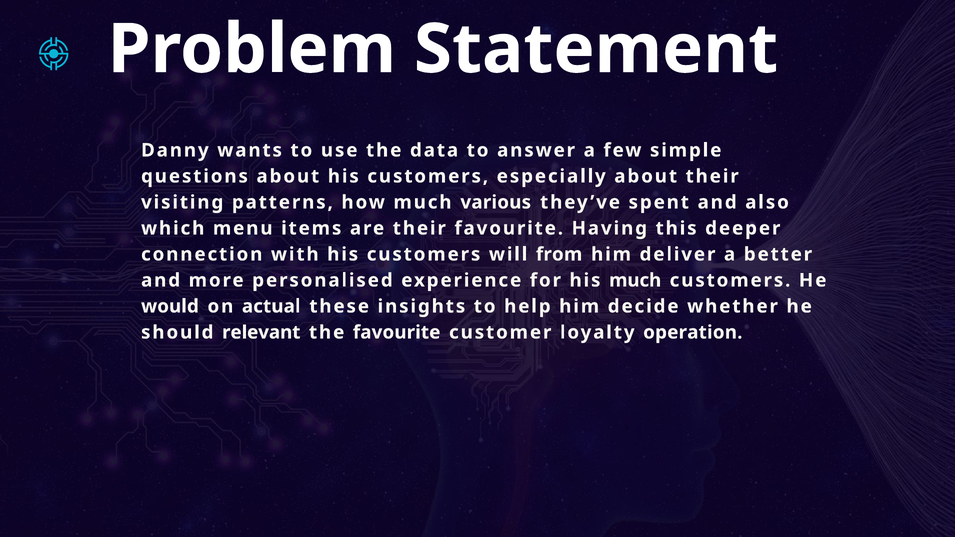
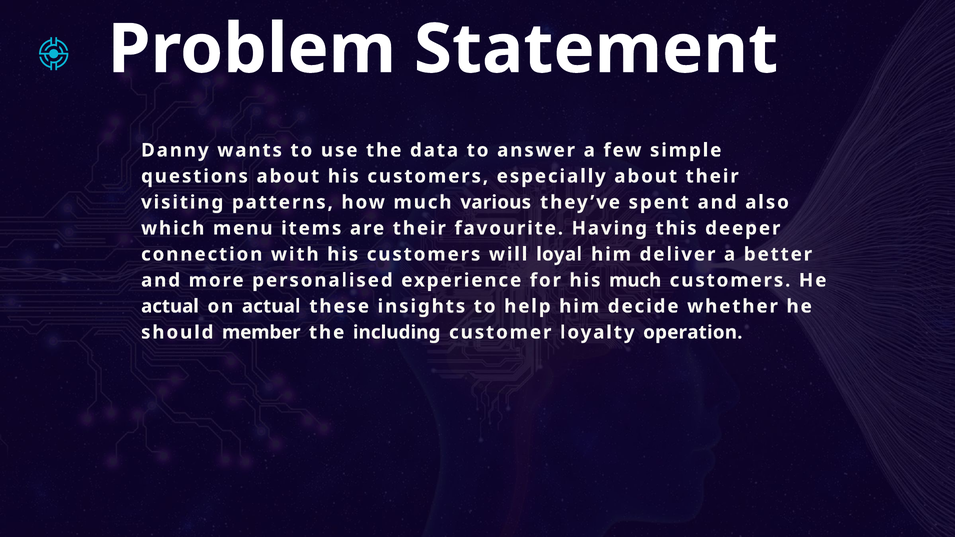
from: from -> loyal
would at (170, 306): would -> actual
relevant: relevant -> member
the favourite: favourite -> including
